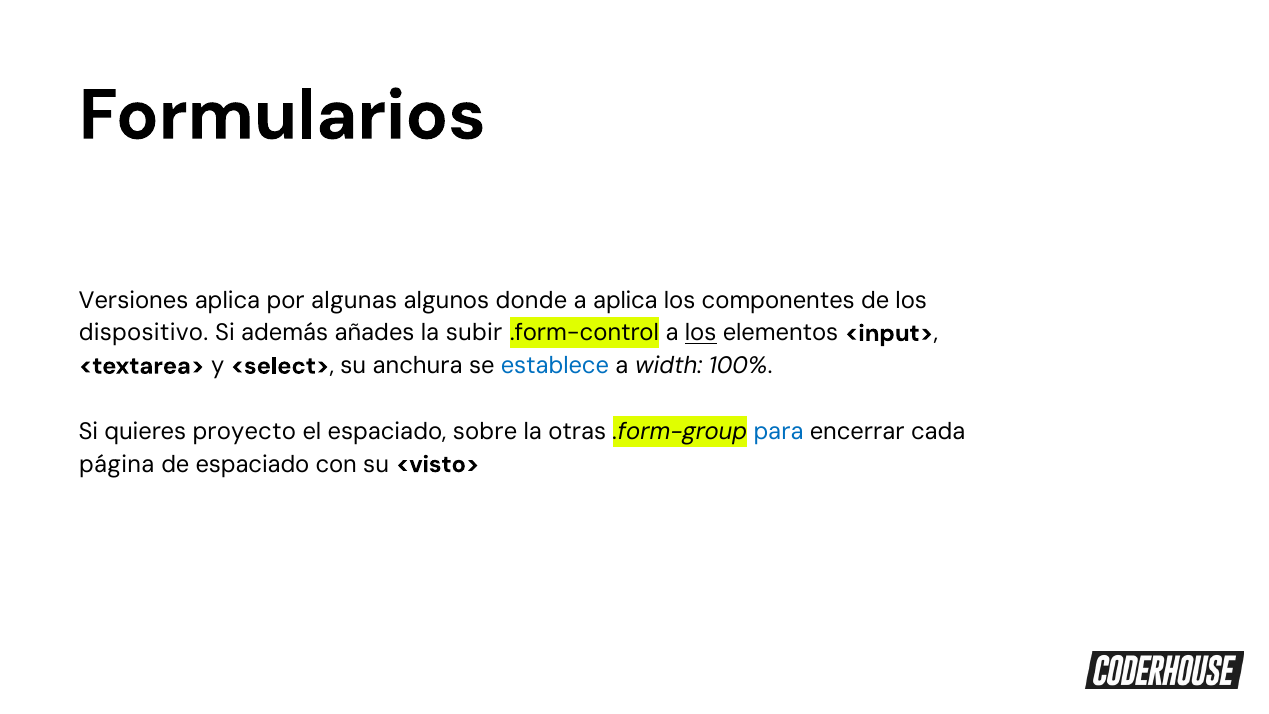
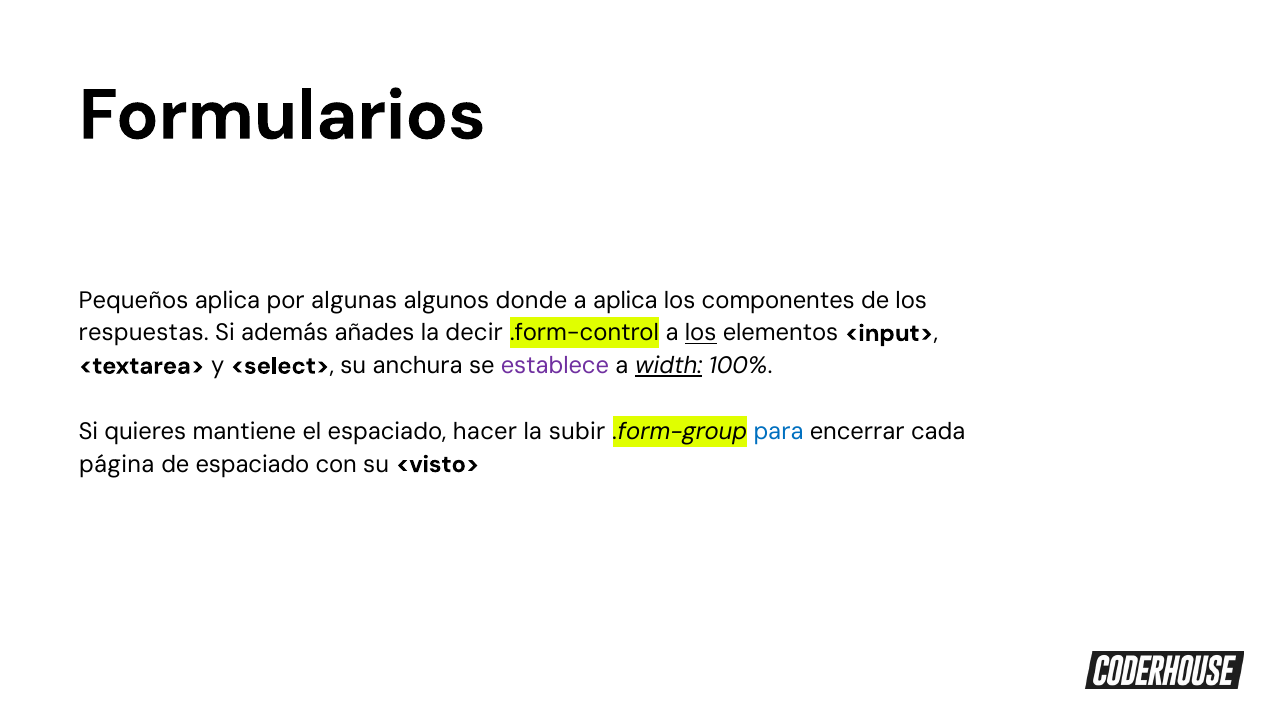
Versiones: Versiones -> Pequeños
dispositivo: dispositivo -> respuestas
subir: subir -> decir
establece colour: blue -> purple
width underline: none -> present
proyecto: proyecto -> mantiene
sobre: sobre -> hacer
otras: otras -> subir
